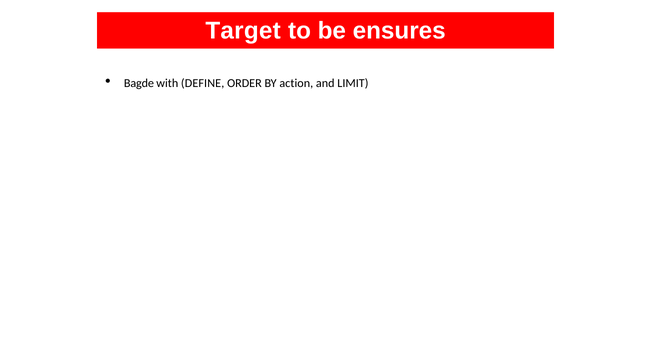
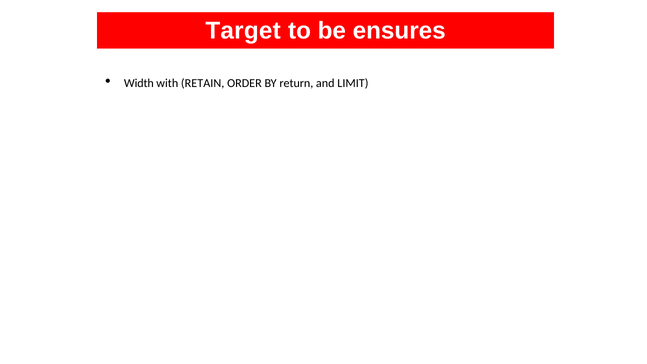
Bagde: Bagde -> Width
DEFINE: DEFINE -> RETAIN
action: action -> return
